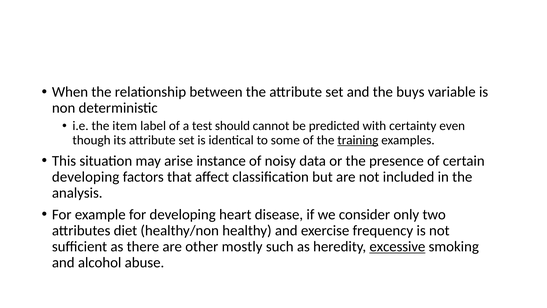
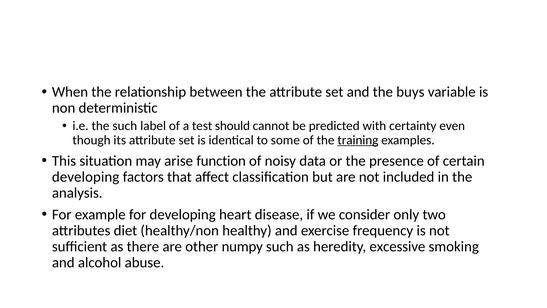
the item: item -> such
instance: instance -> function
mostly: mostly -> numpy
excessive underline: present -> none
